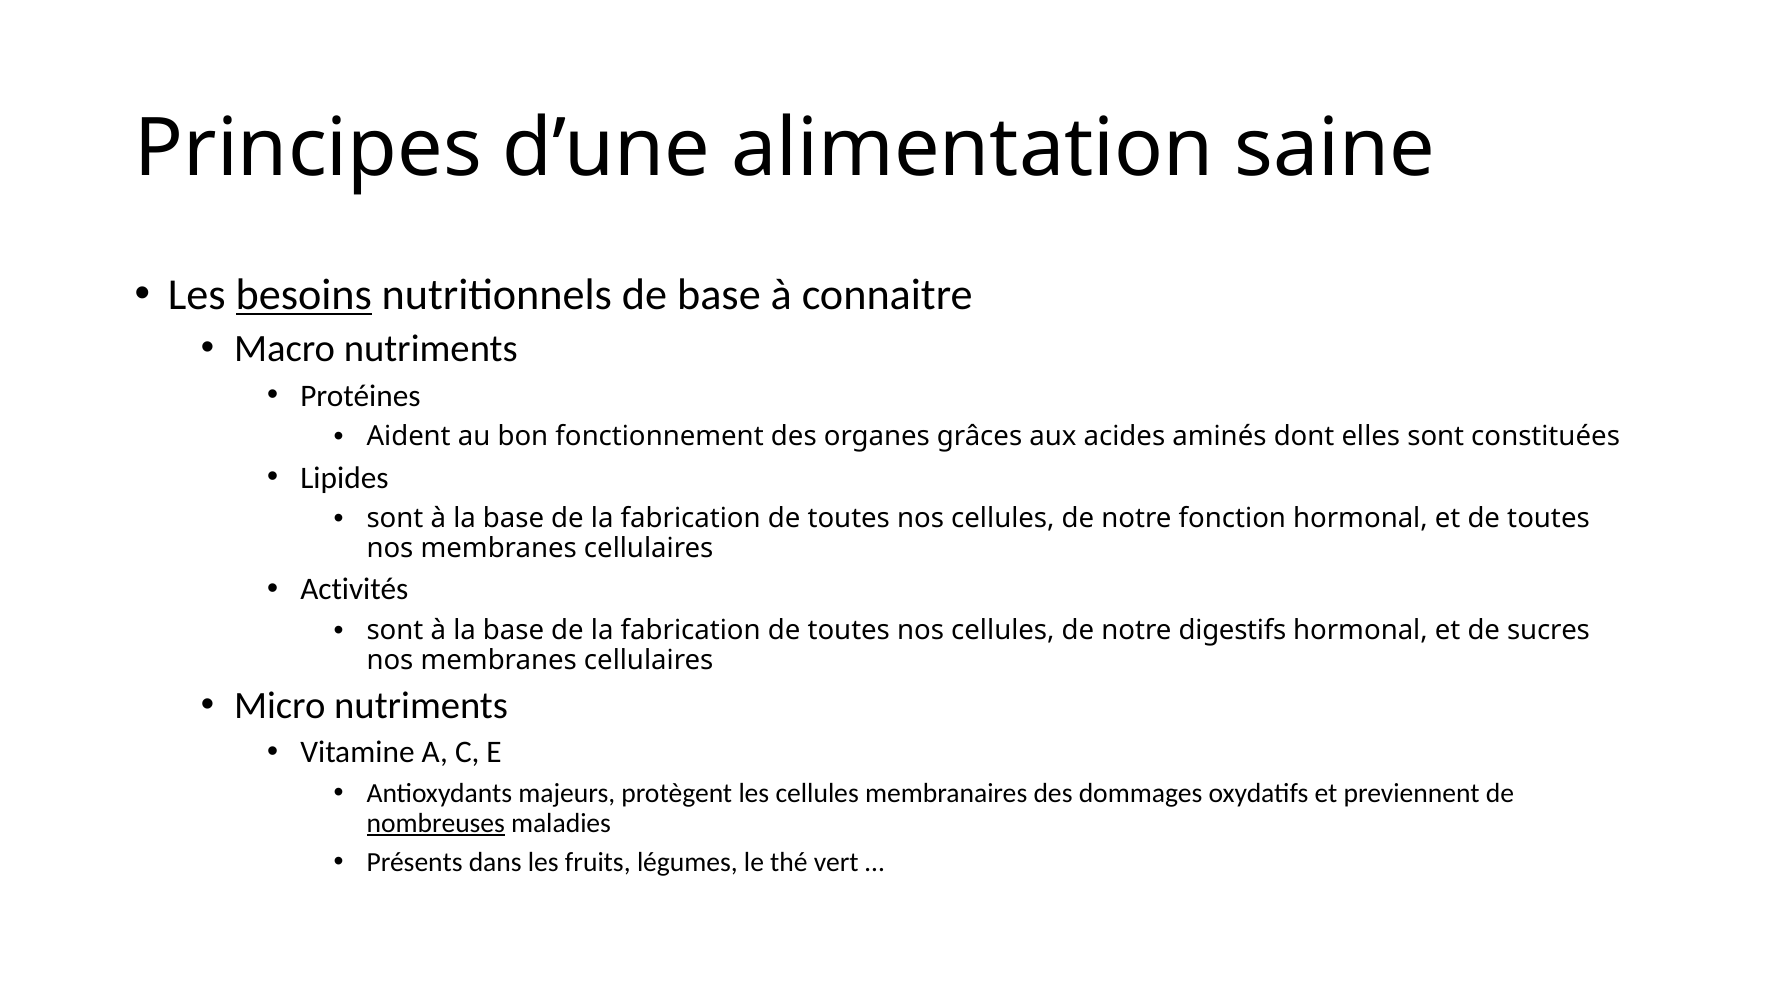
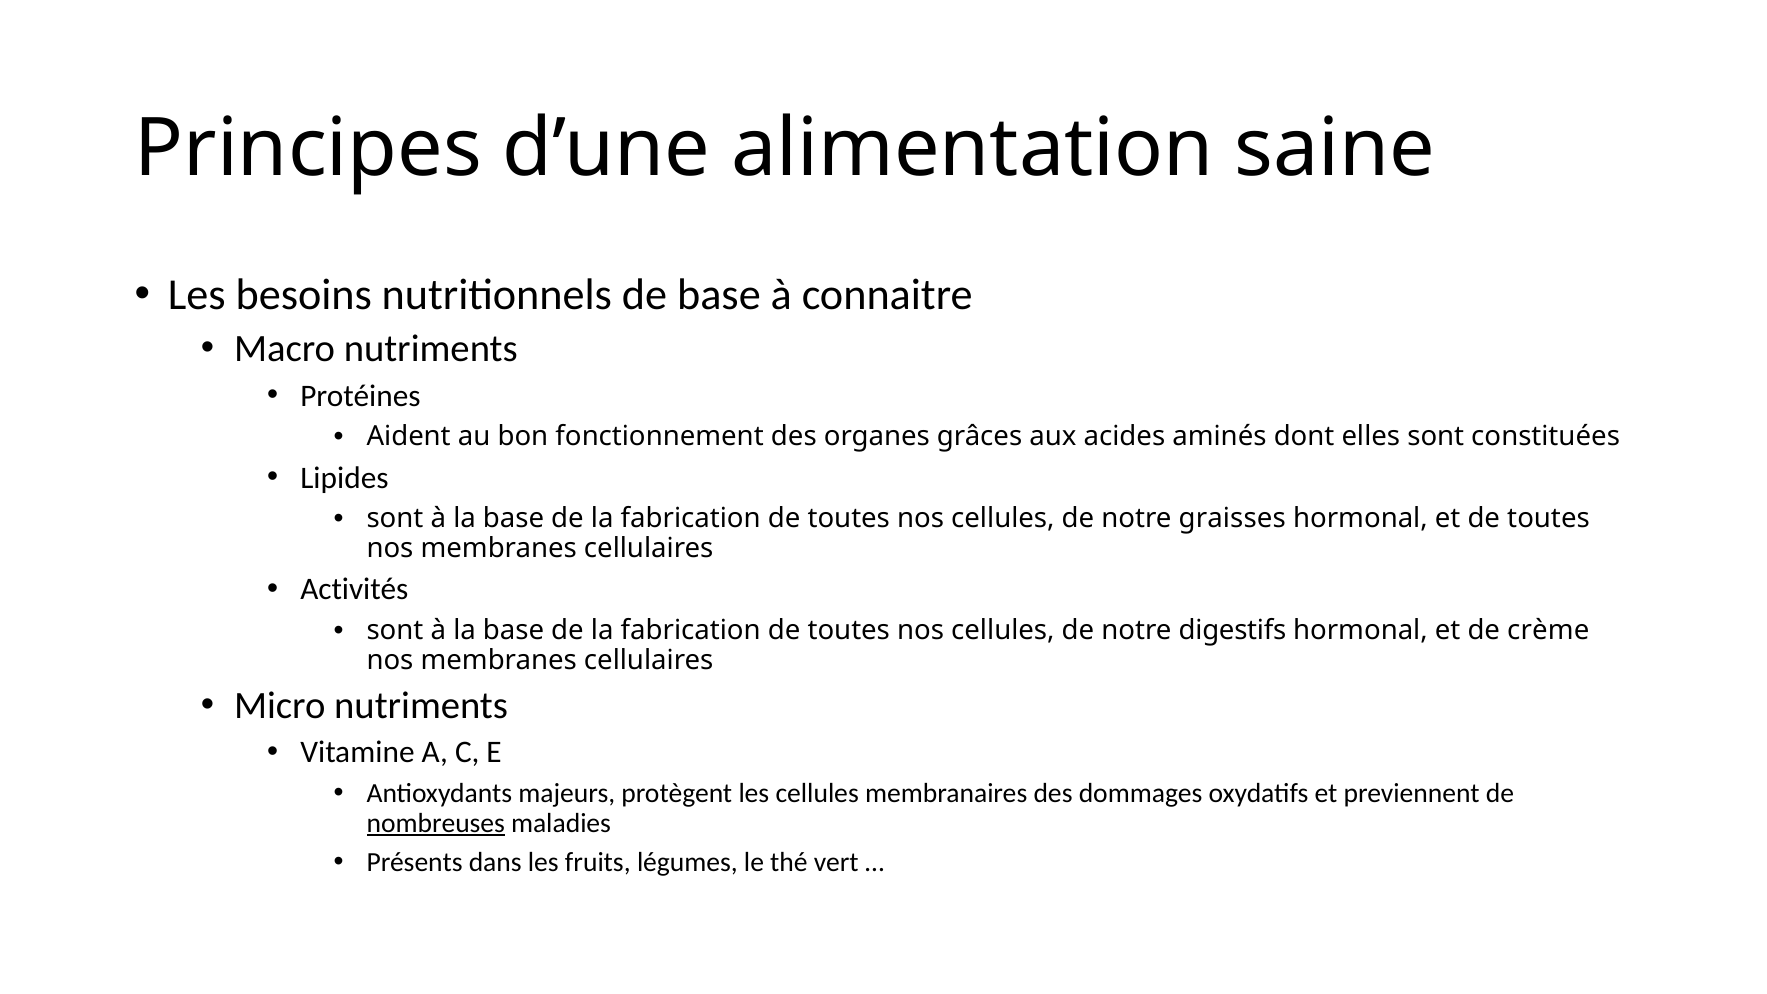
besoins underline: present -> none
fonction: fonction -> graisses
sucres: sucres -> crème
